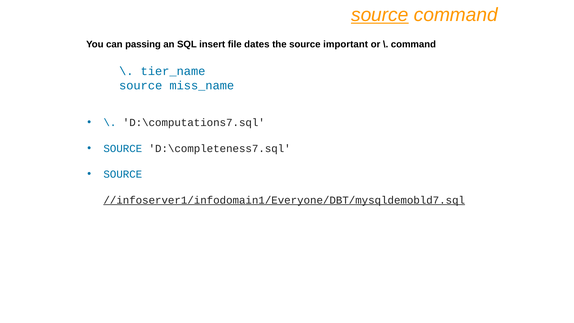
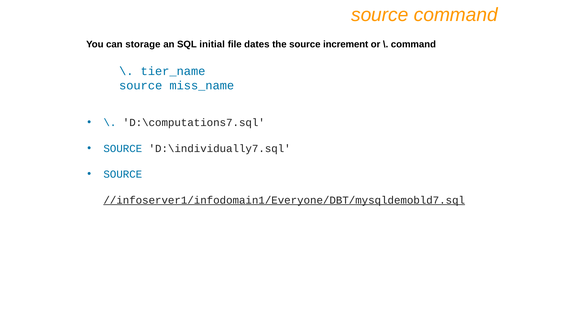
source at (380, 15) underline: present -> none
passing: passing -> storage
insert: insert -> initial
important: important -> increment
D:\completeness7.sql: D:\completeness7.sql -> D:\individually7.sql
